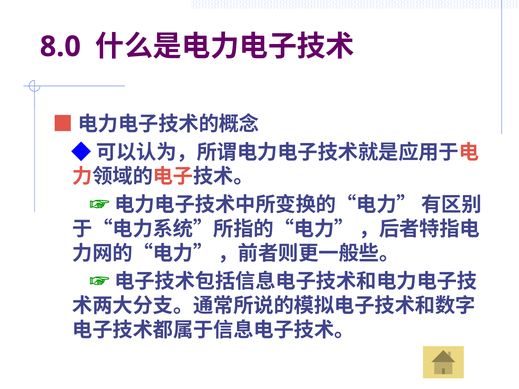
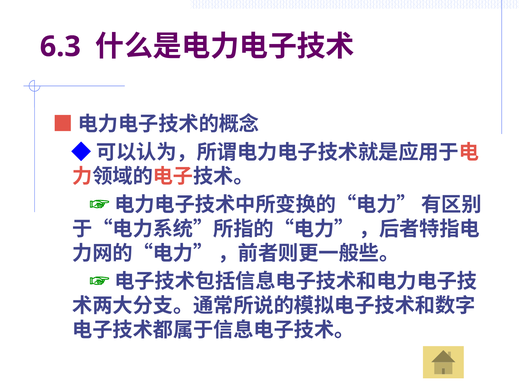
8.0: 8.0 -> 6.3
